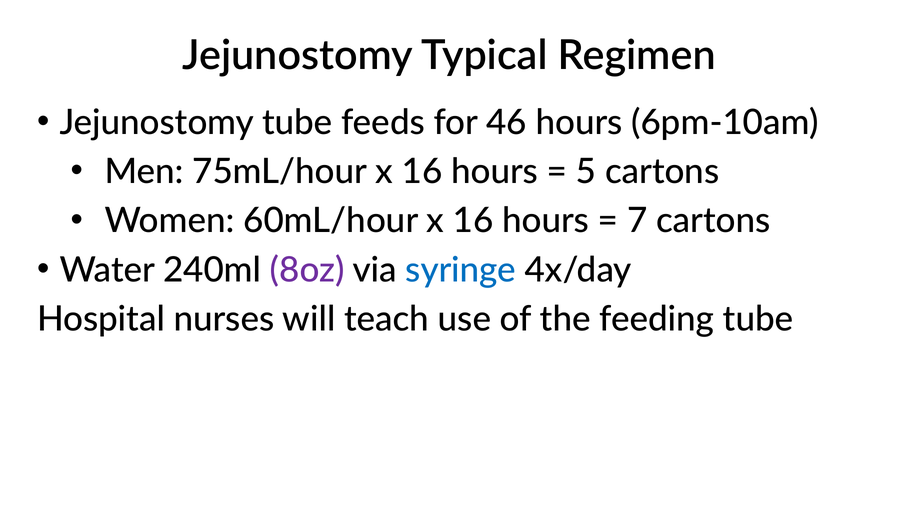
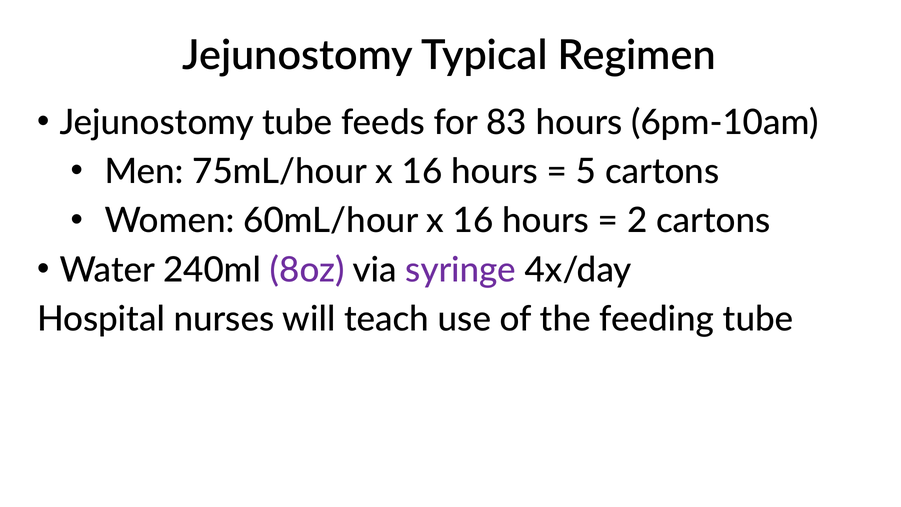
46: 46 -> 83
7: 7 -> 2
syringe colour: blue -> purple
